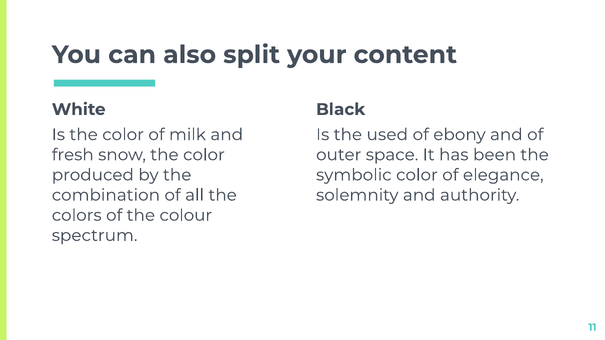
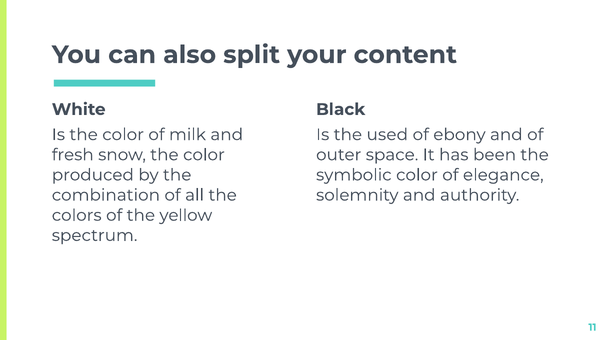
colour: colour -> yellow
